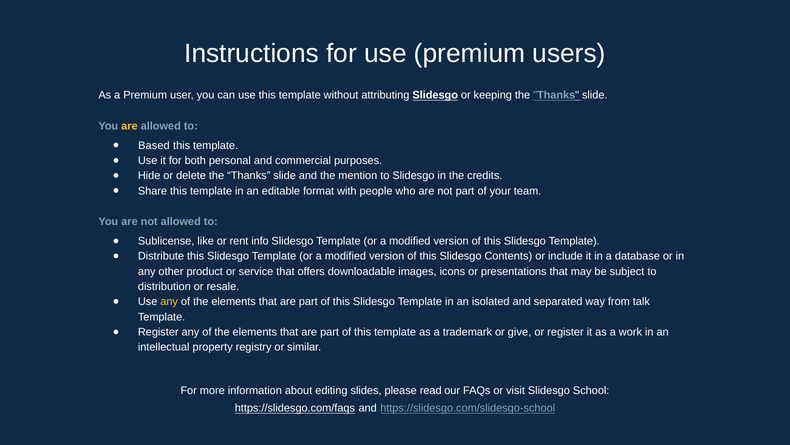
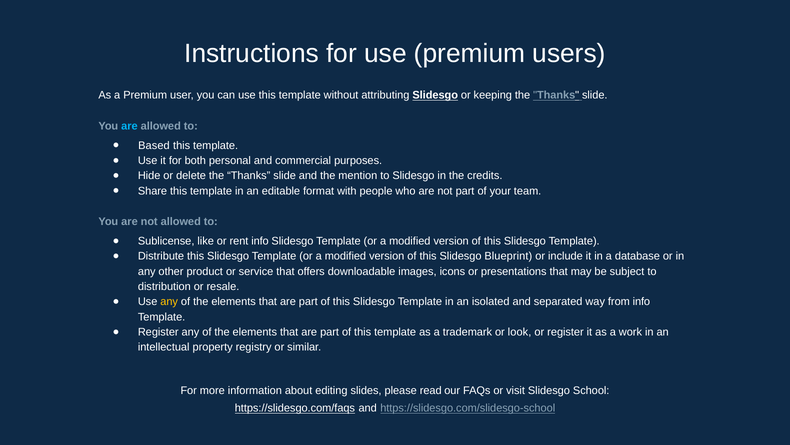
are at (129, 126) colour: yellow -> light blue
Contents: Contents -> Blueprint
from talk: talk -> info
give: give -> look
